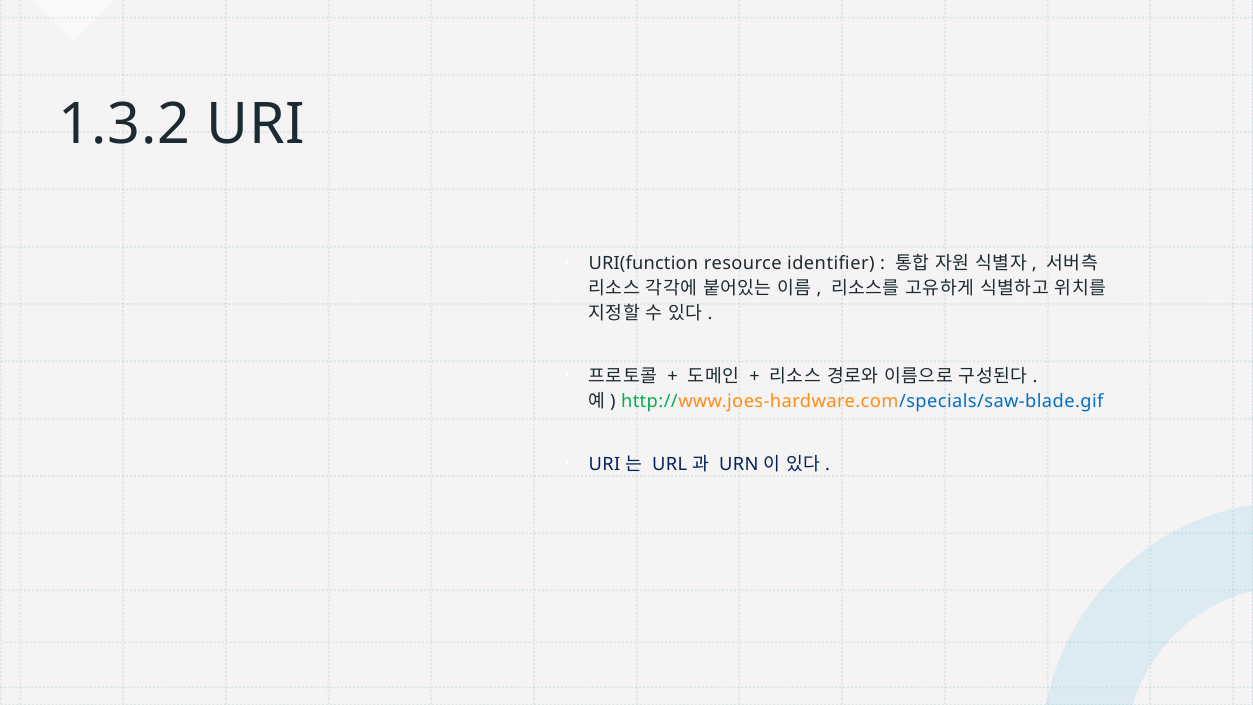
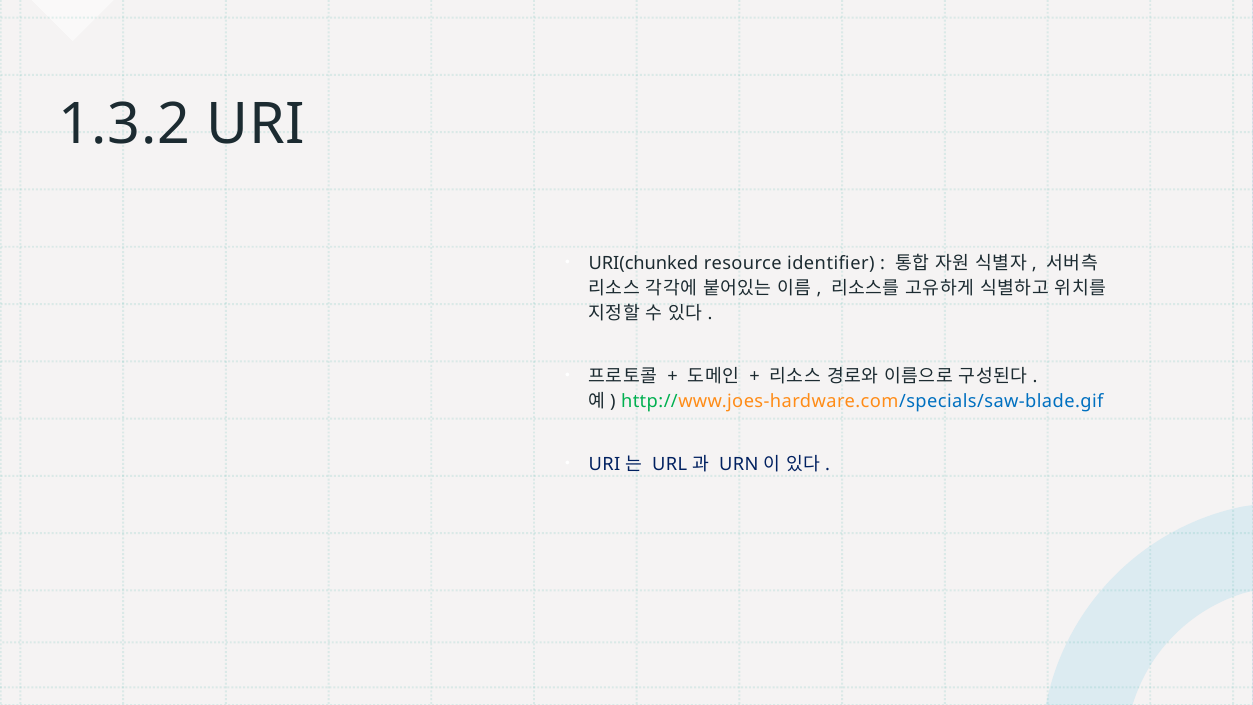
URI(function: URI(function -> URI(chunked
